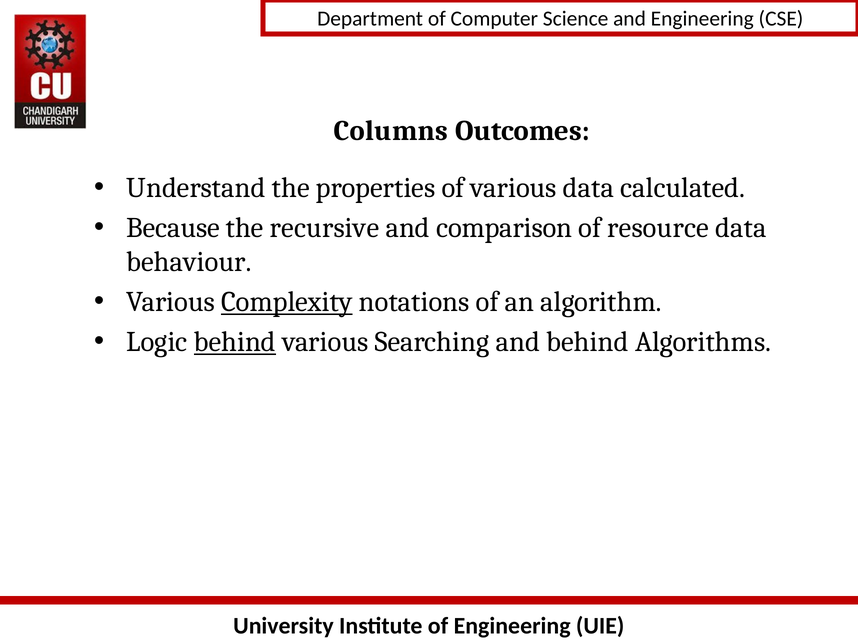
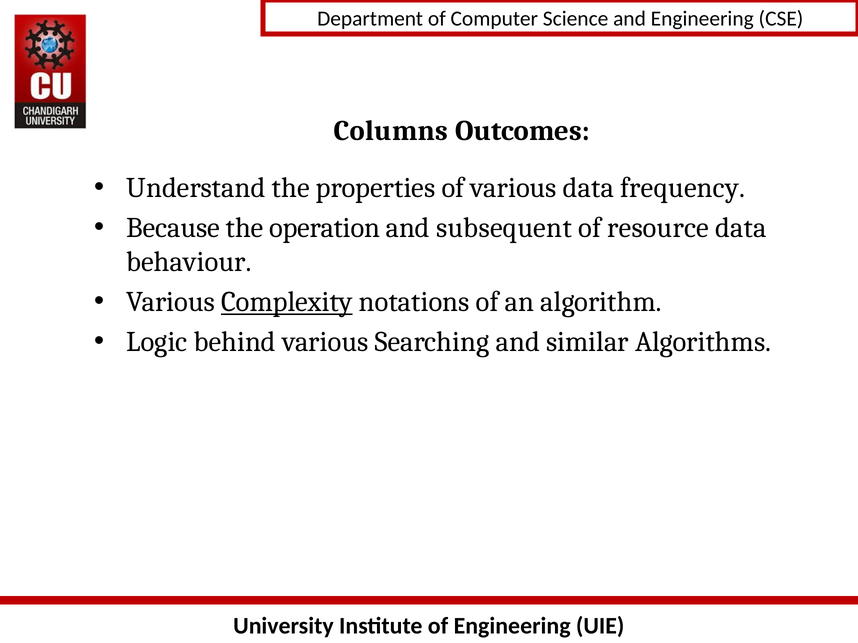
calculated: calculated -> frequency
recursive: recursive -> operation
comparison: comparison -> subsequent
behind at (235, 342) underline: present -> none
and behind: behind -> similar
